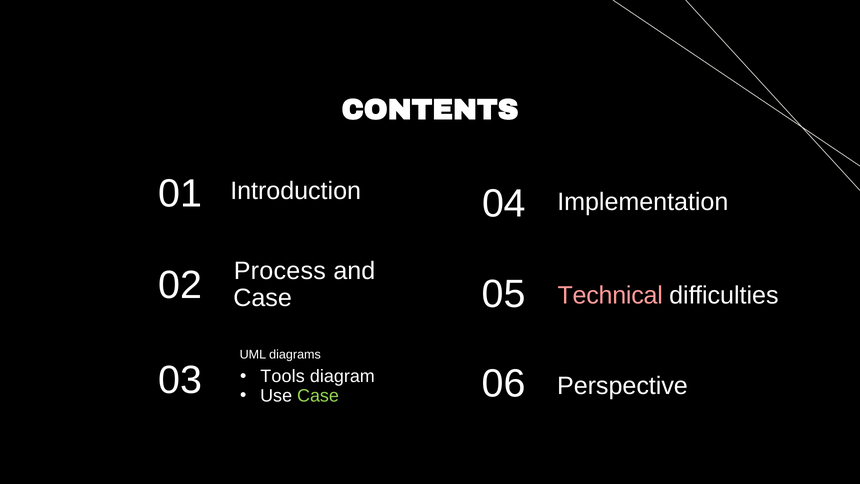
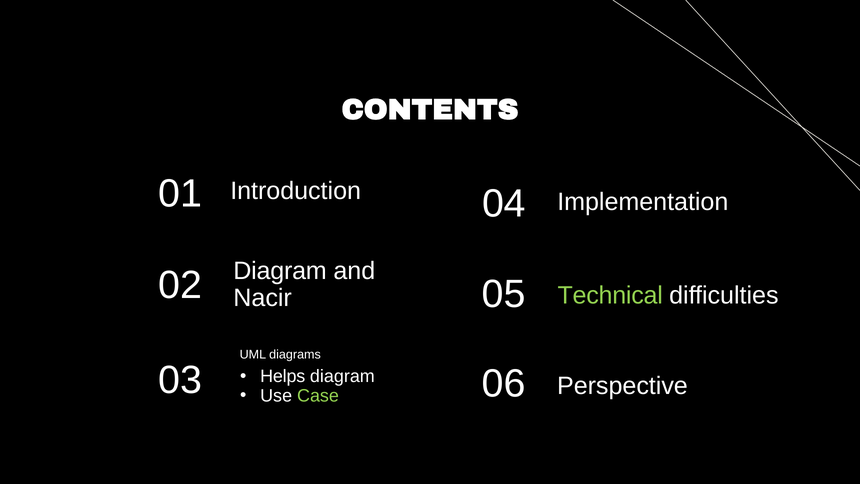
Process at (280, 271): Process -> Diagram
Technical colour: pink -> light green
Case at (263, 298): Case -> Nacir
Tools: Tools -> Helps
